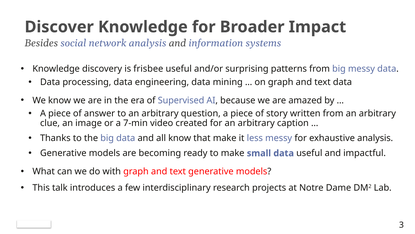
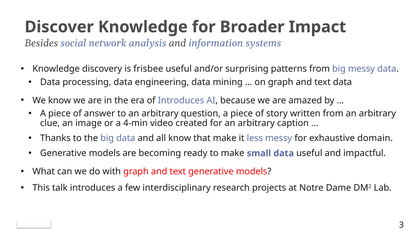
of Supervised: Supervised -> Introduces
7-min: 7-min -> 4-min
exhaustive analysis: analysis -> domain
